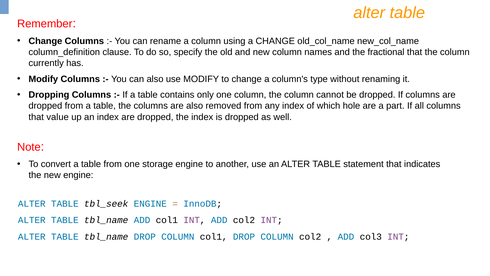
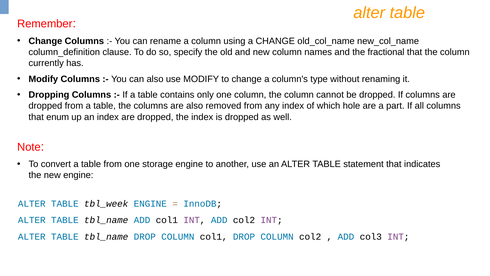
value: value -> enum
tbl_seek: tbl_seek -> tbl_week
